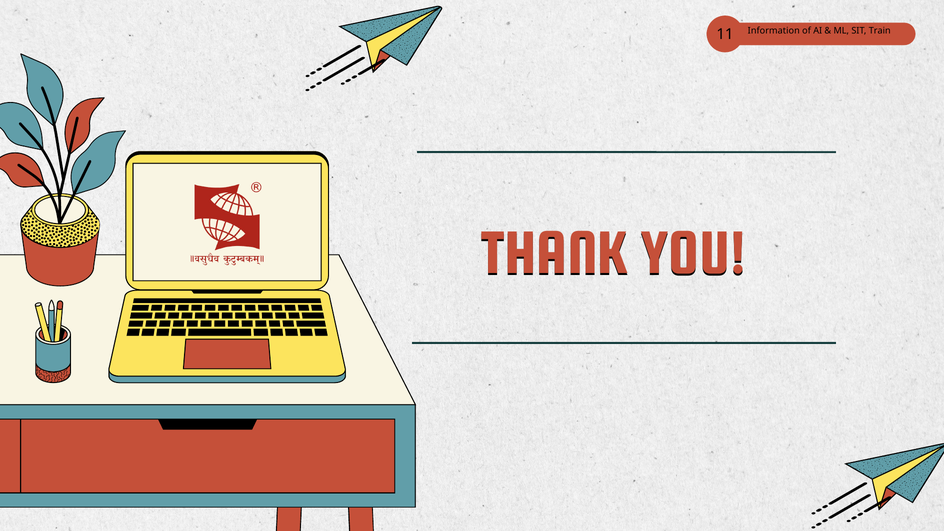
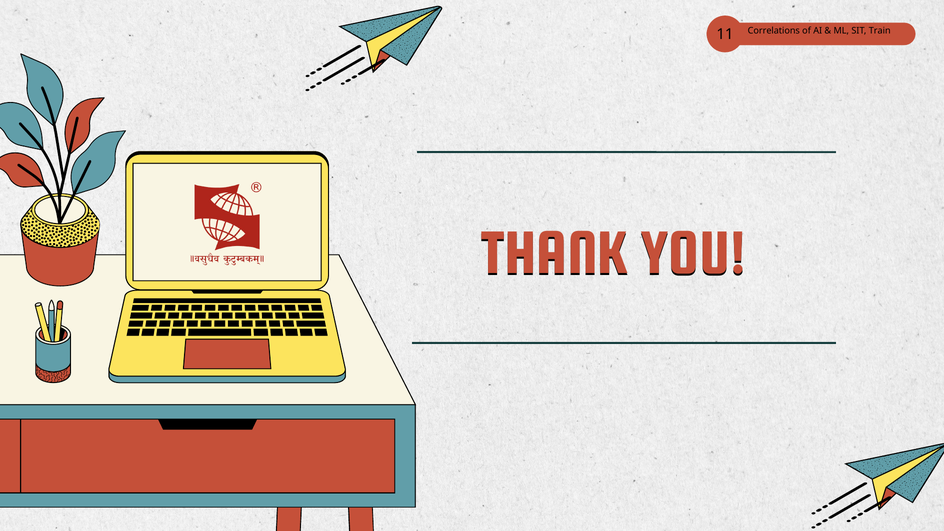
Information: Information -> Correlations
